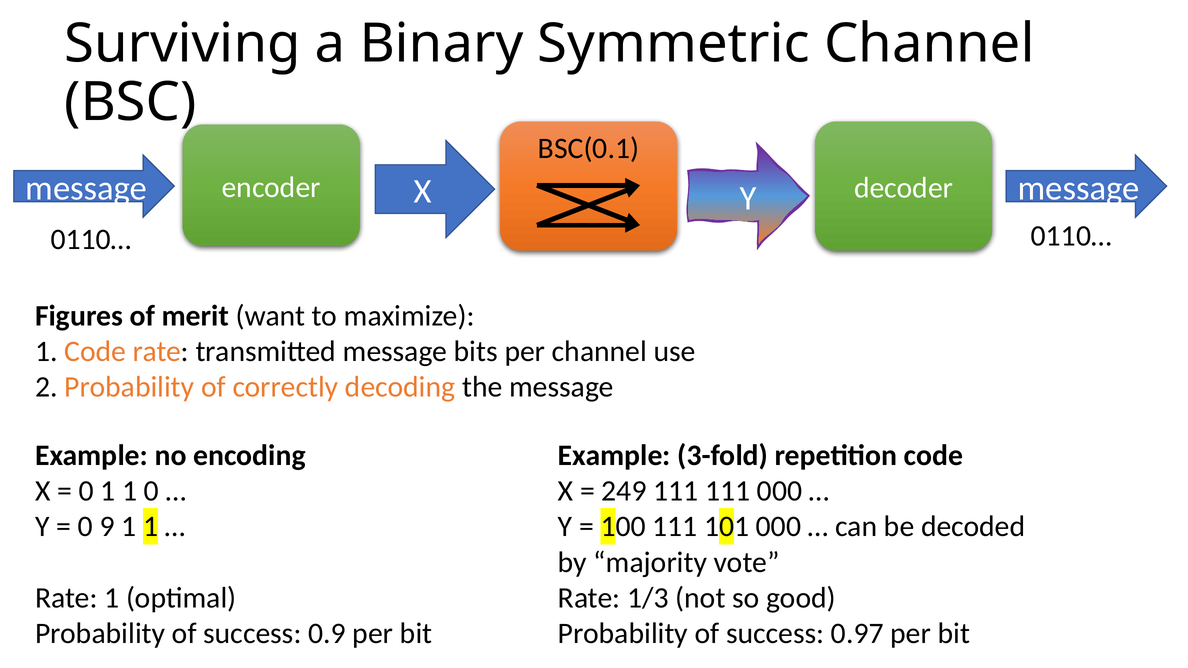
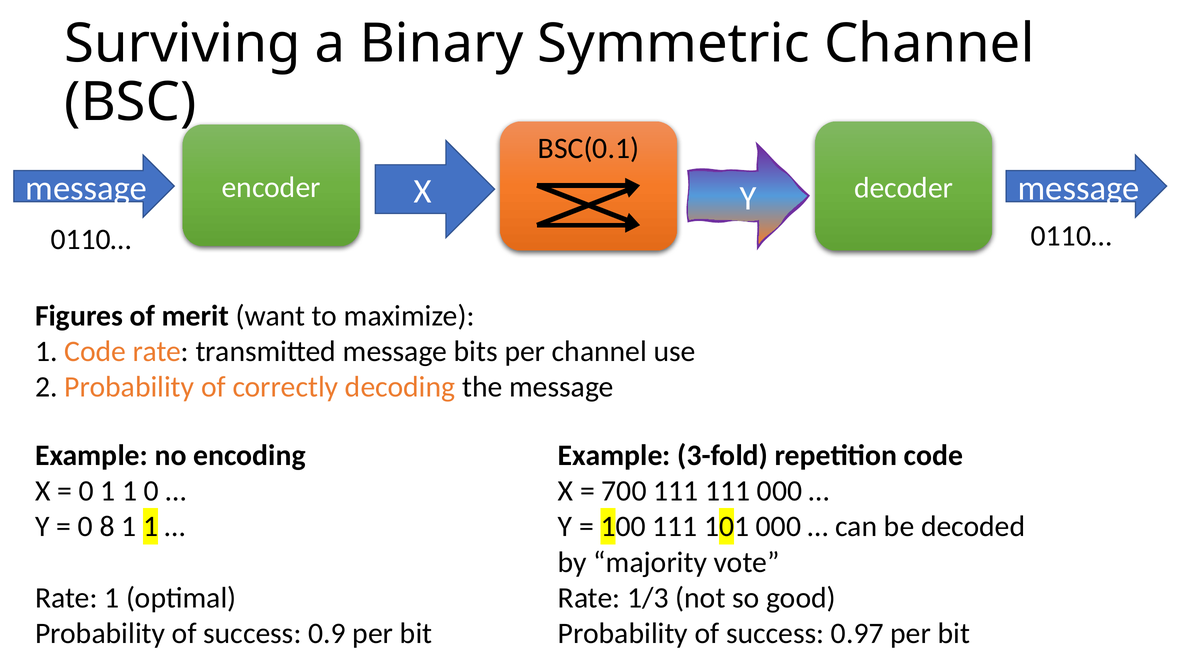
249: 249 -> 700
9: 9 -> 8
